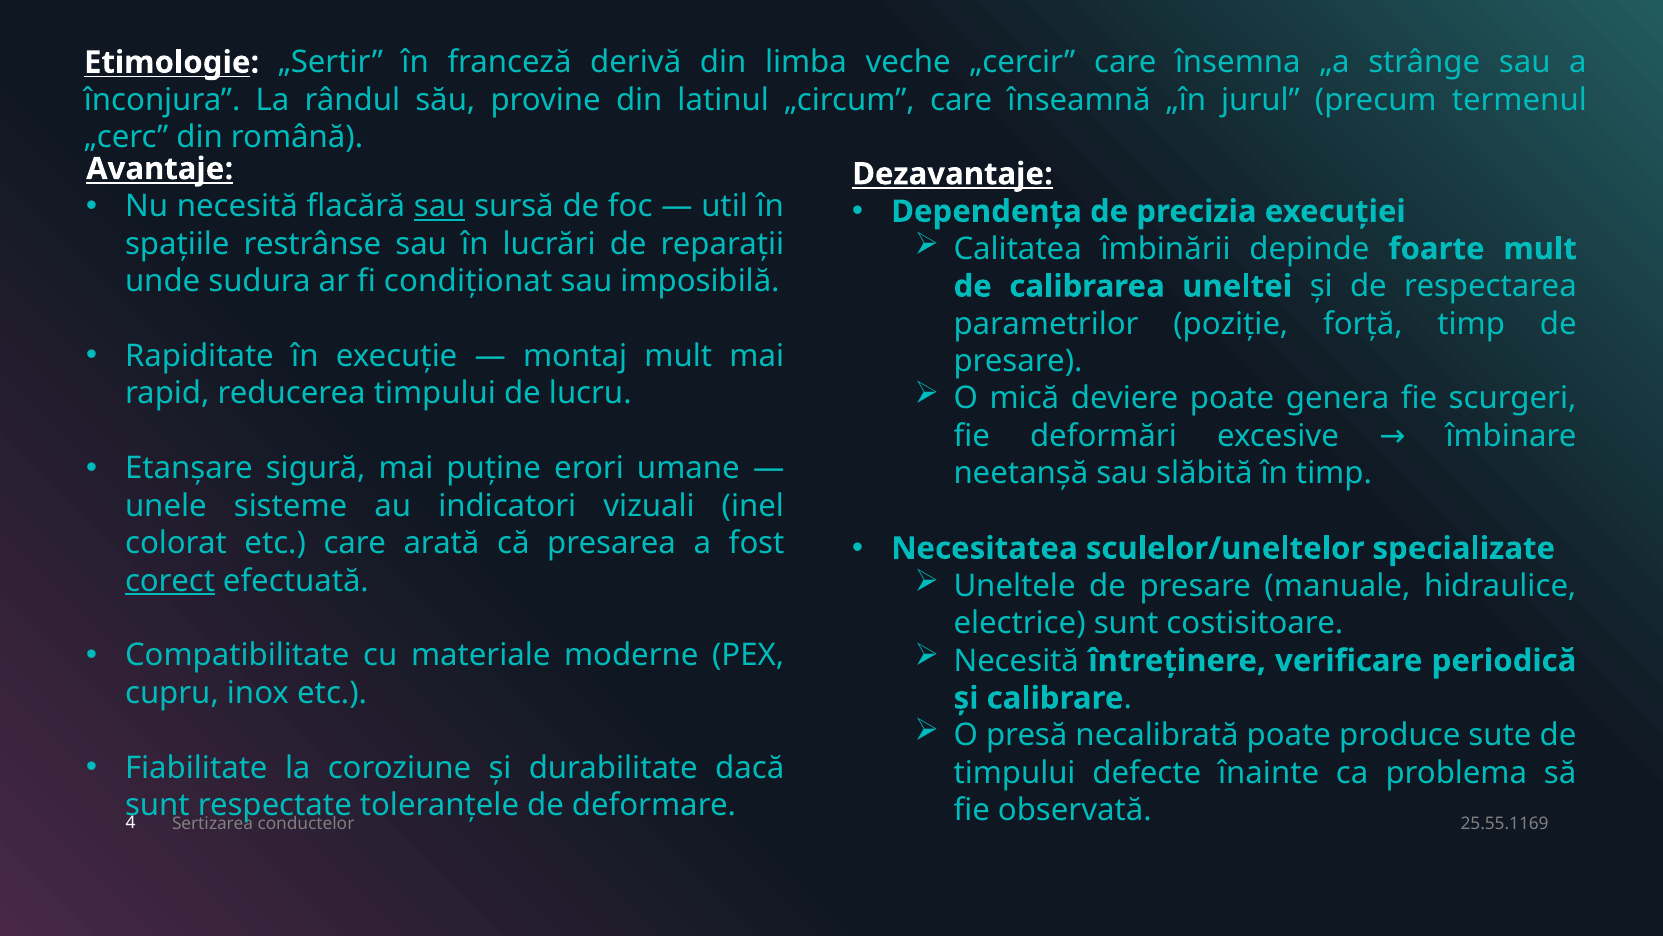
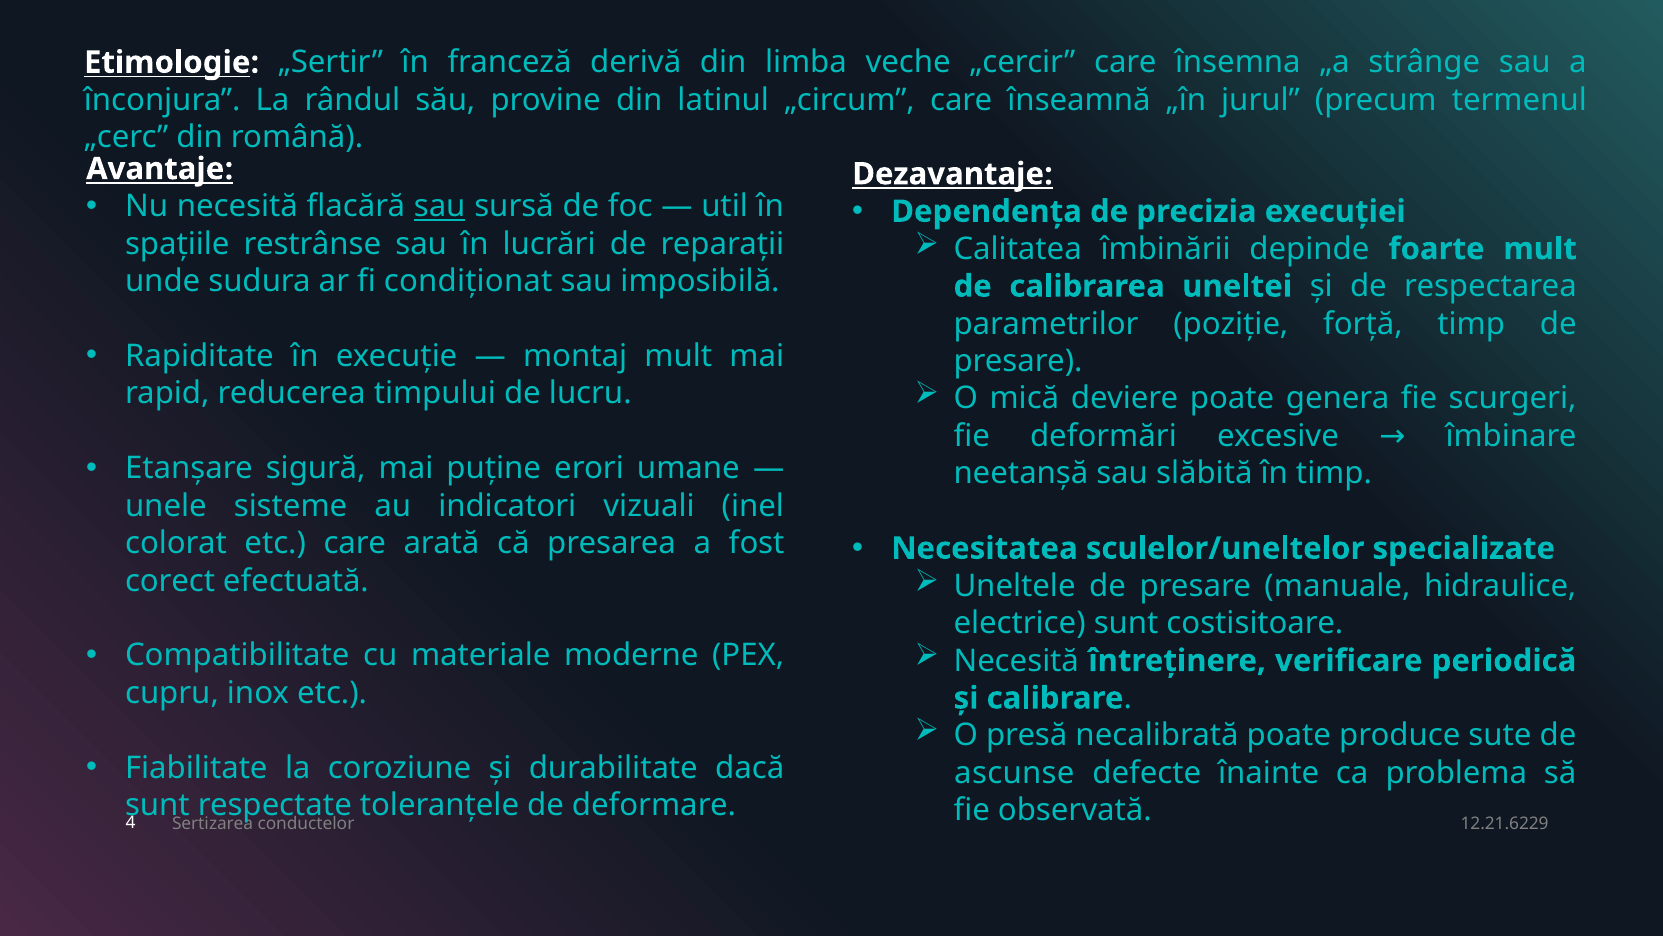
corect underline: present -> none
timpului at (1015, 773): timpului -> ascunse
25.55.1169: 25.55.1169 -> 12.21.6229
